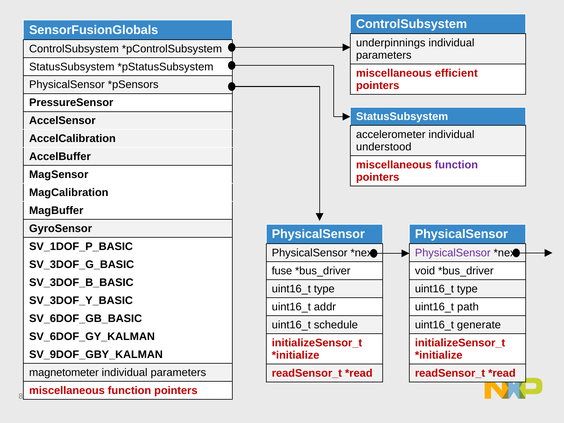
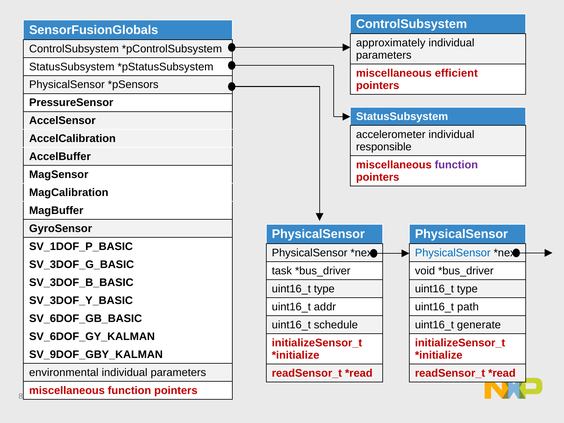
underpinnings: underpinnings -> approximately
understood: understood -> responsible
PhysicalSensor at (453, 253) colour: purple -> blue
fuse: fuse -> task
magnetometer: magnetometer -> environmental
